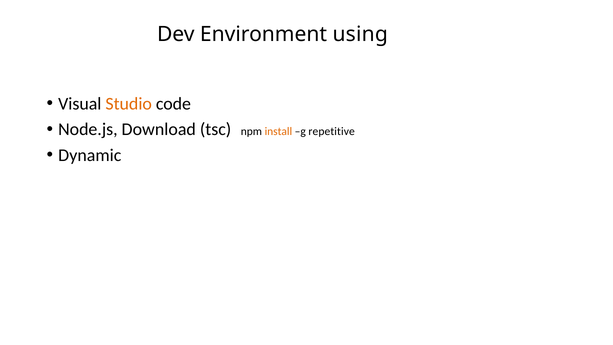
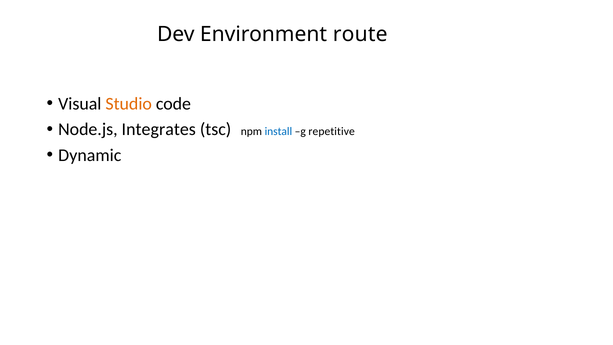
using: using -> route
Download: Download -> Integrates
install colour: orange -> blue
